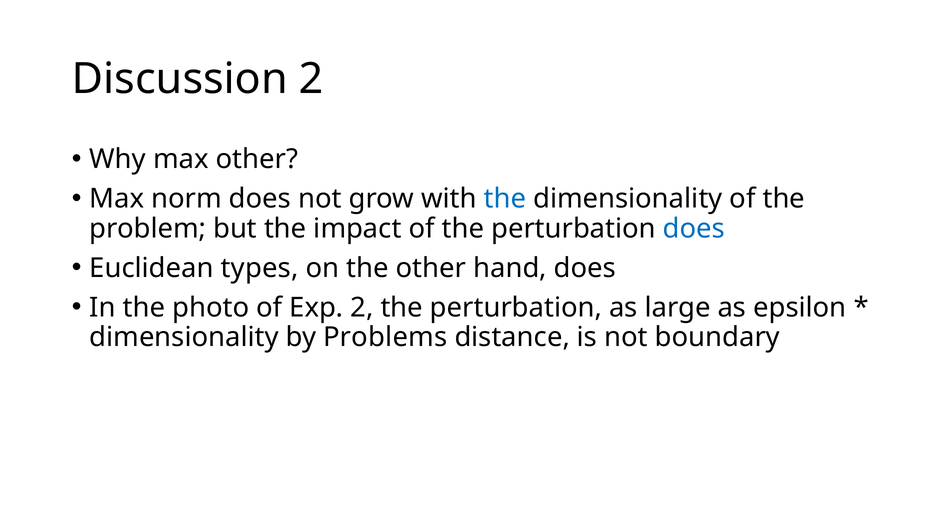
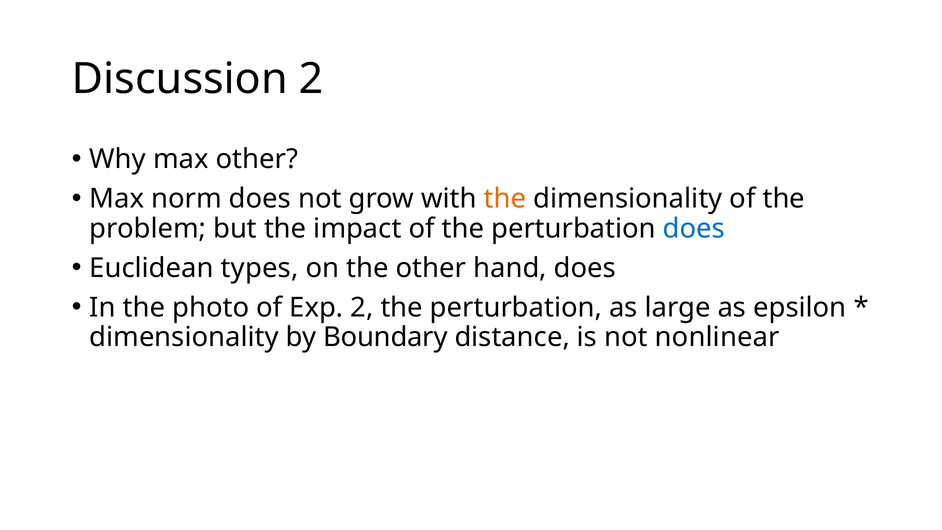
the at (505, 199) colour: blue -> orange
Problems: Problems -> Boundary
boundary: boundary -> nonlinear
